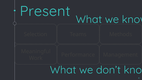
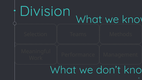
Present: Present -> Division
